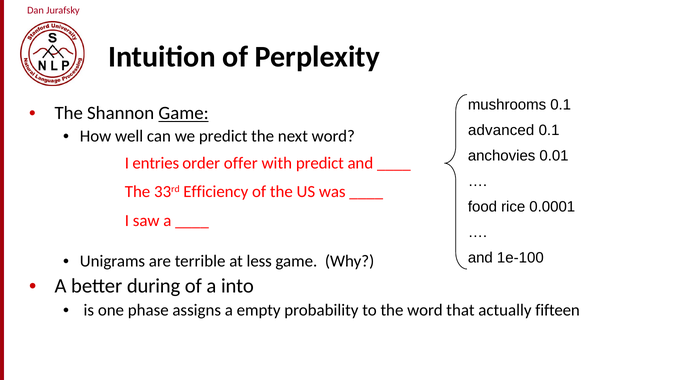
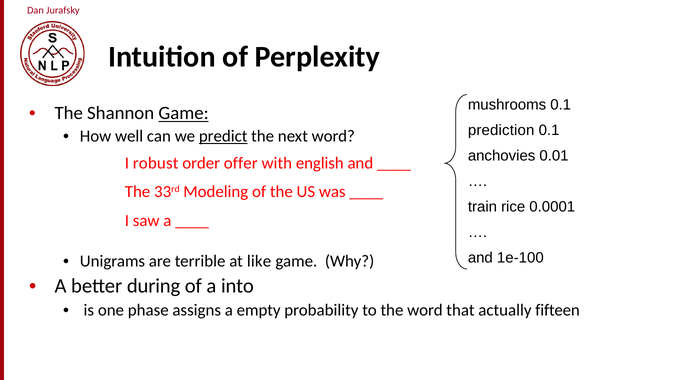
advanced: advanced -> prediction
predict at (223, 136) underline: none -> present
entries: entries -> robust
with predict: predict -> english
Efficiency: Efficiency -> Modeling
food: food -> train
less: less -> like
